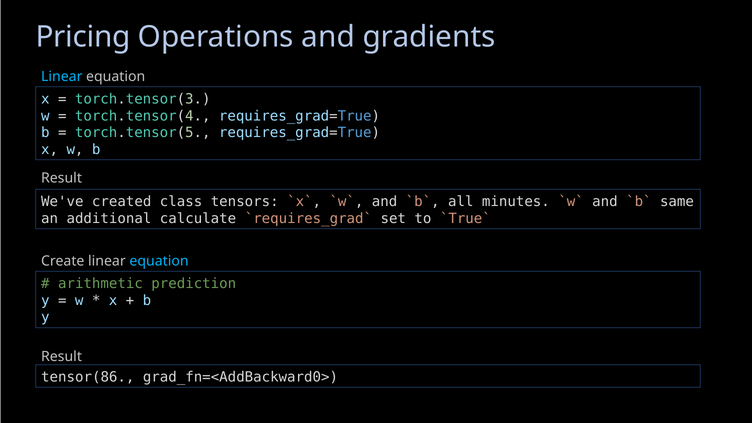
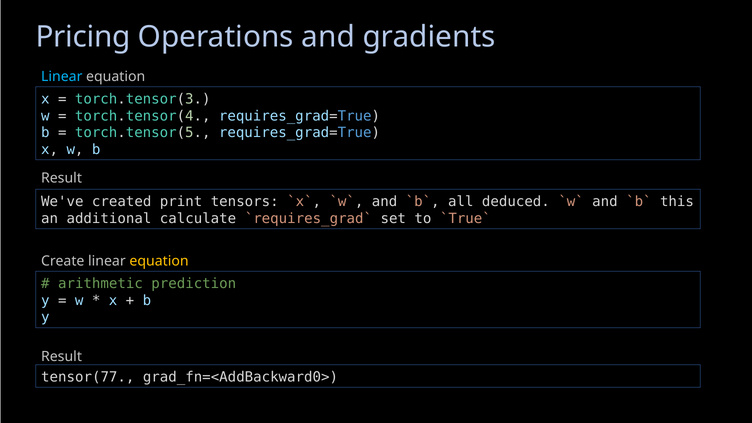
class: class -> print
minutes: minutes -> deduced
same: same -> this
equation at (159, 261) colour: light blue -> yellow
tensor(86: tensor(86 -> tensor(77
